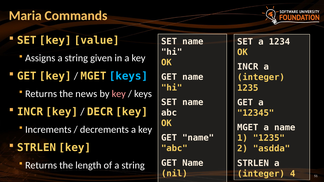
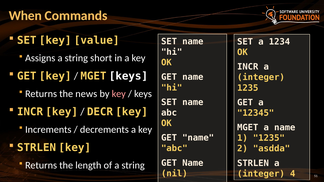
Maria: Maria -> When
given: given -> short
keys at (128, 76) colour: light blue -> white
